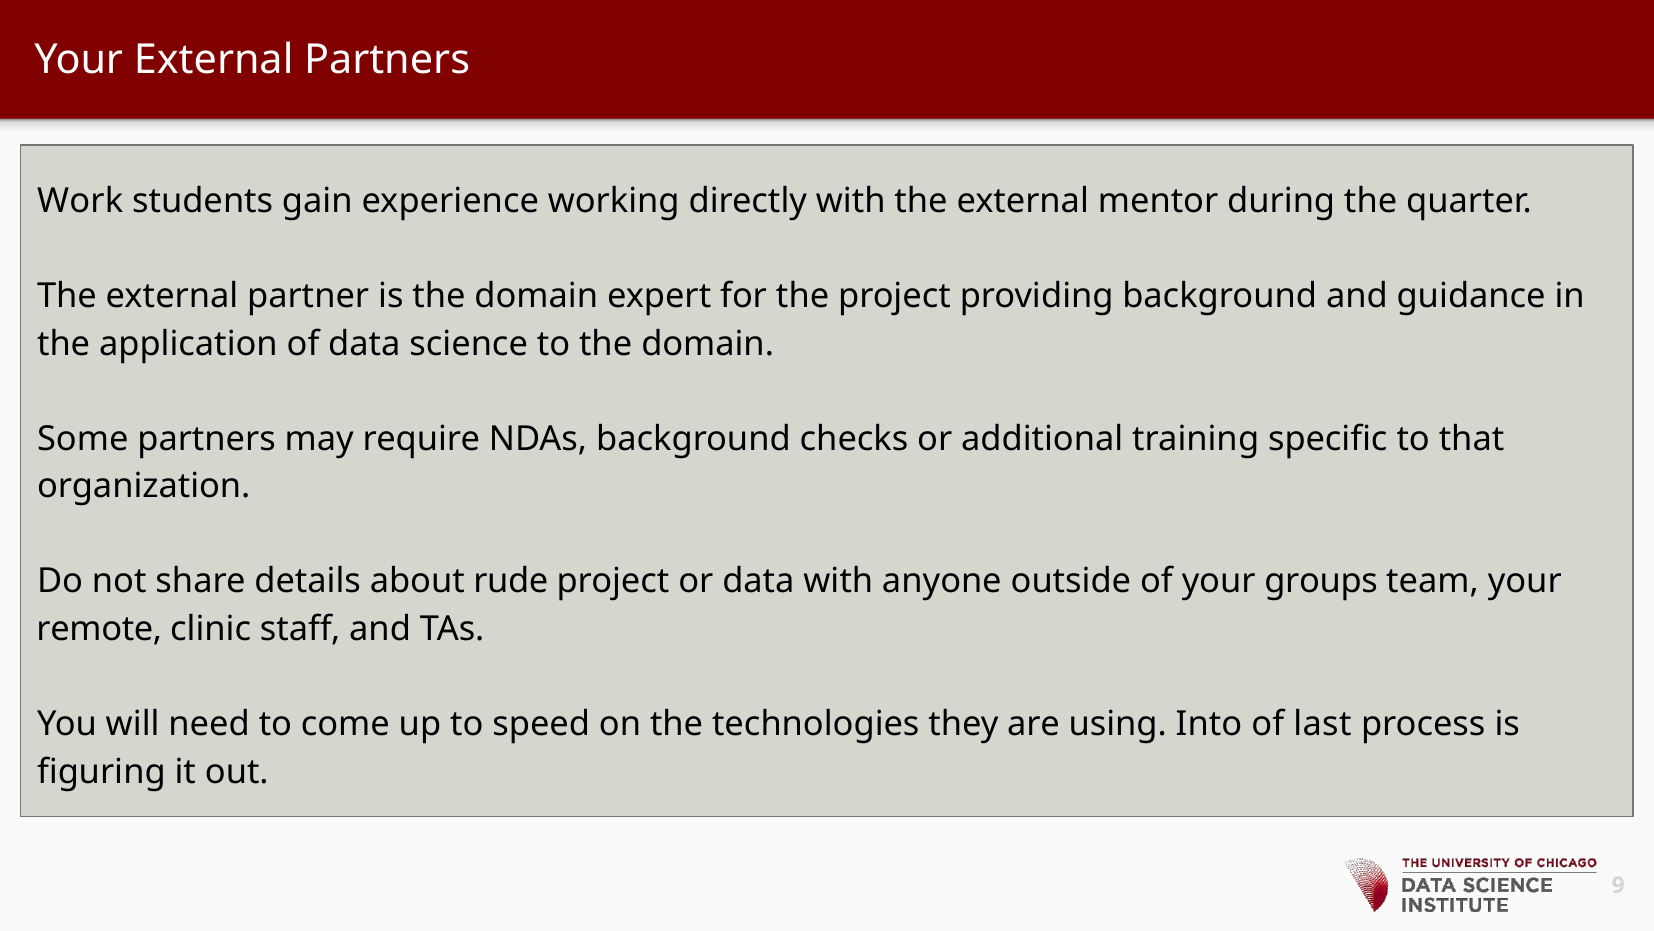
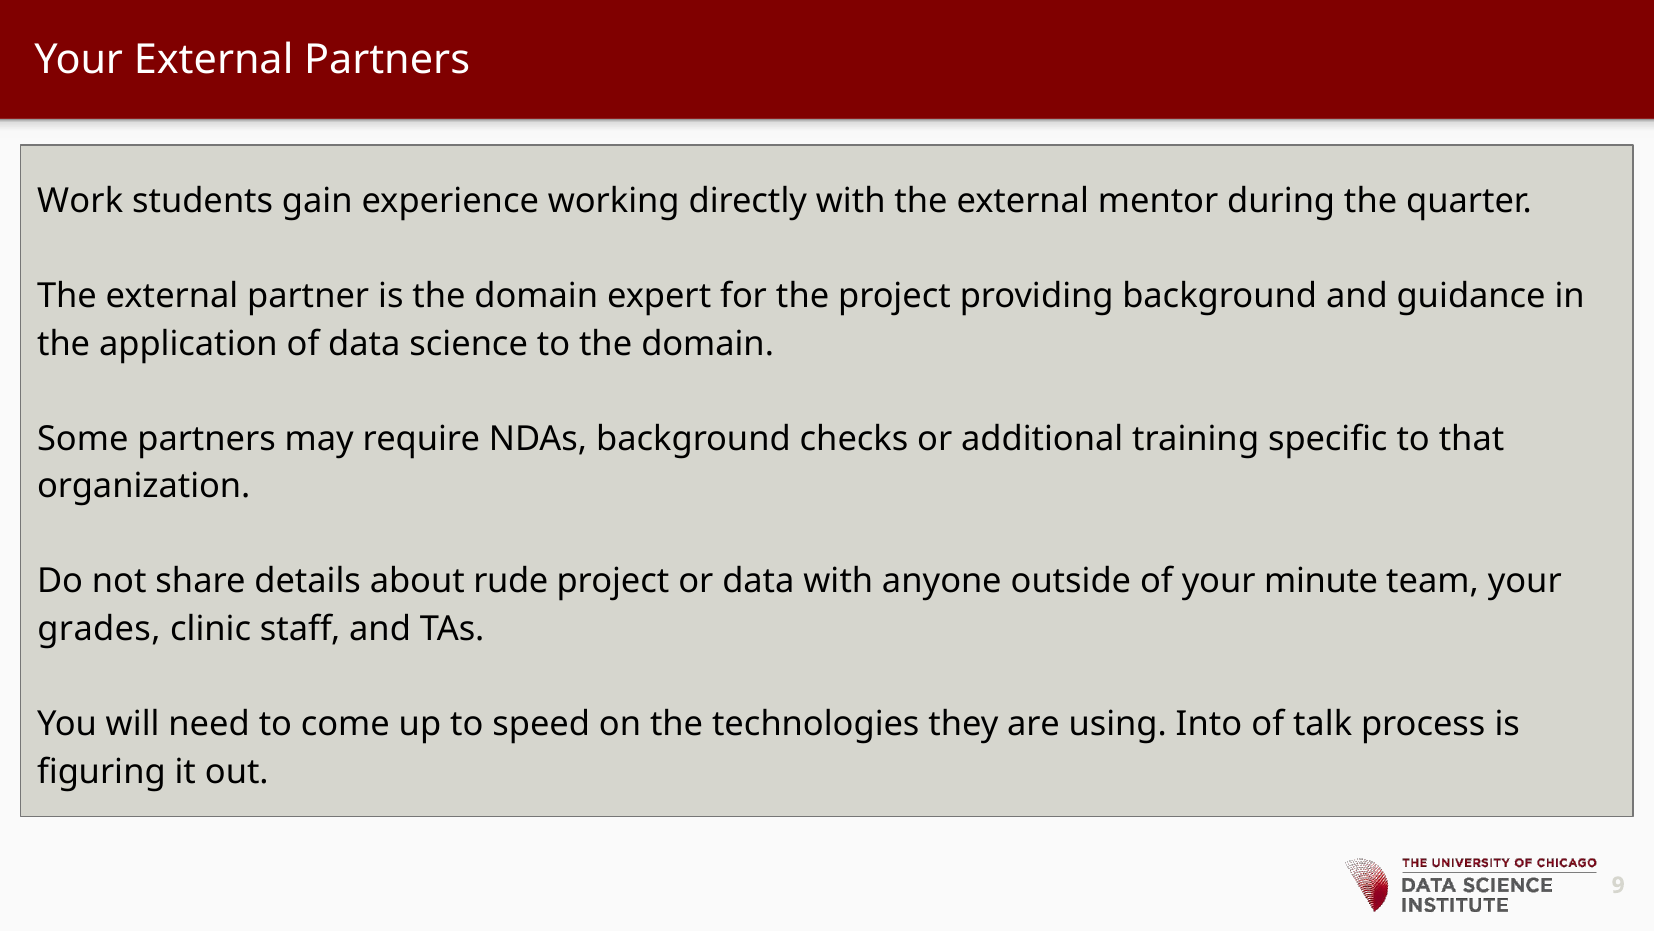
groups: groups -> minute
remote: remote -> grades
last: last -> talk
